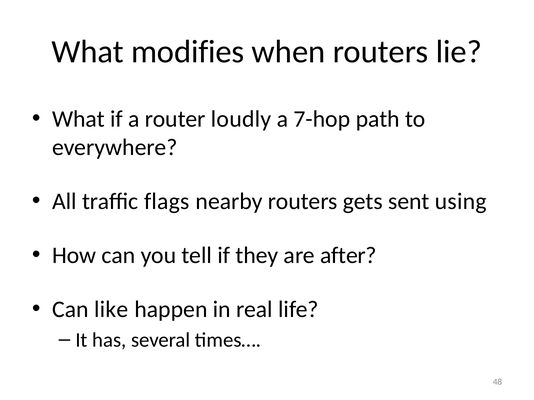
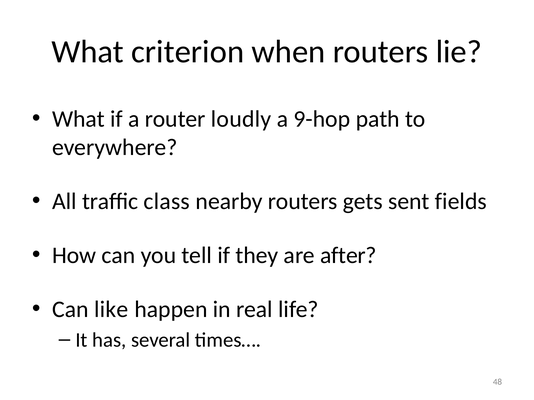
modifies: modifies -> criterion
7-hop: 7-hop -> 9-hop
flags: flags -> class
using: using -> fields
